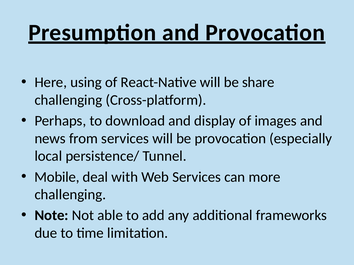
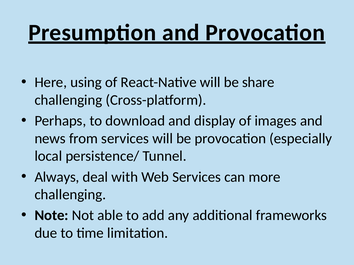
Mobile: Mobile -> Always
